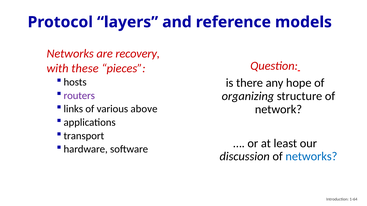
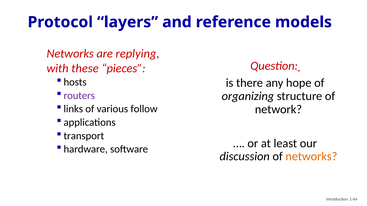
recovery: recovery -> replying
above: above -> follow
networks at (311, 157) colour: blue -> orange
